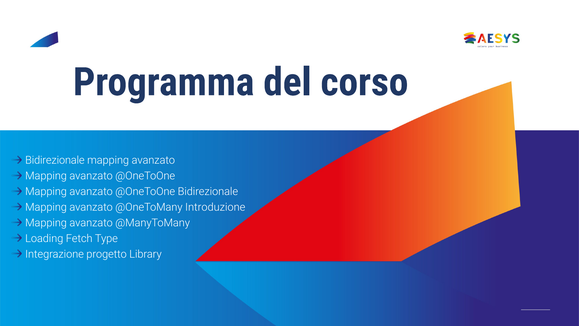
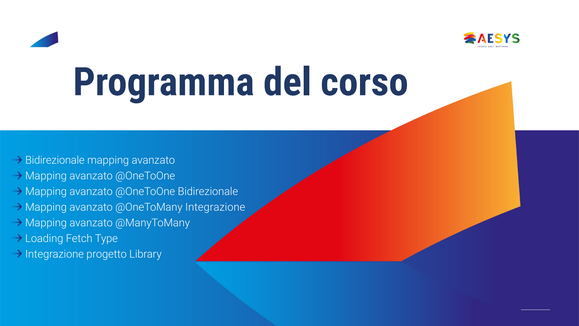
@OneToMany Introduzione: Introduzione -> Integrazione
